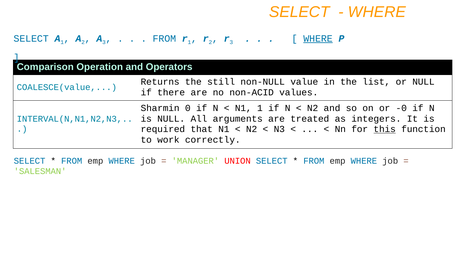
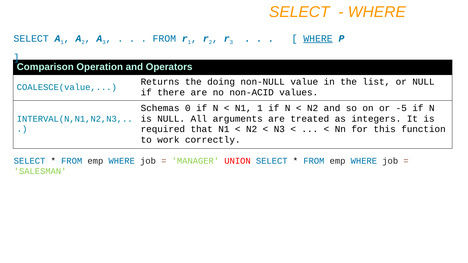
still: still -> doing
Sharmin: Sharmin -> Schemas
-0: -0 -> -5
this underline: present -> none
